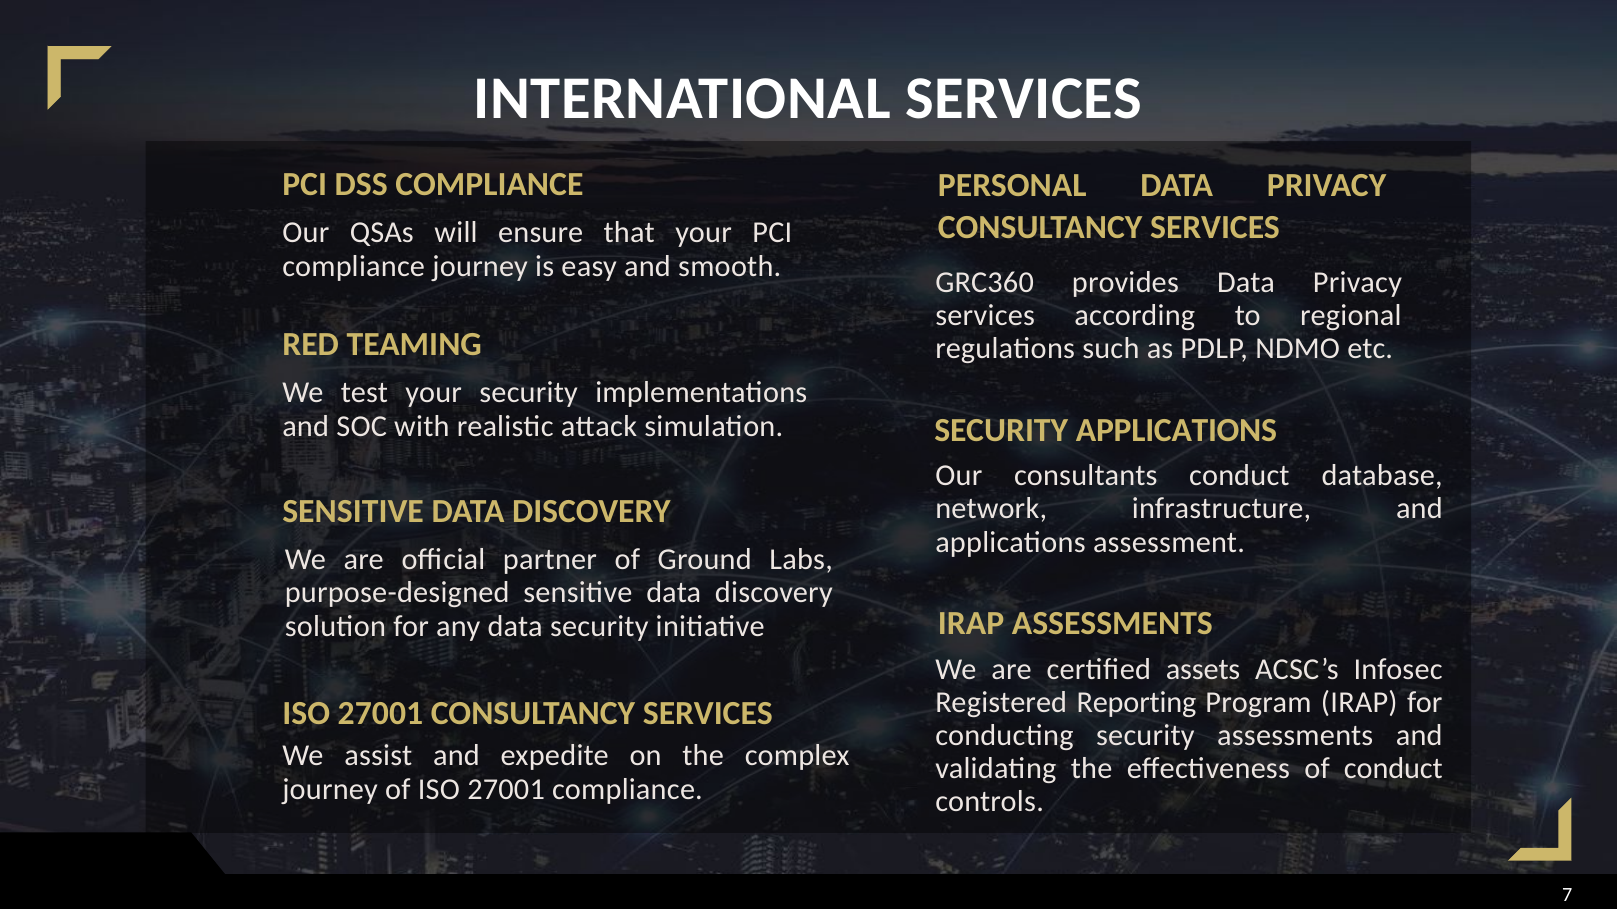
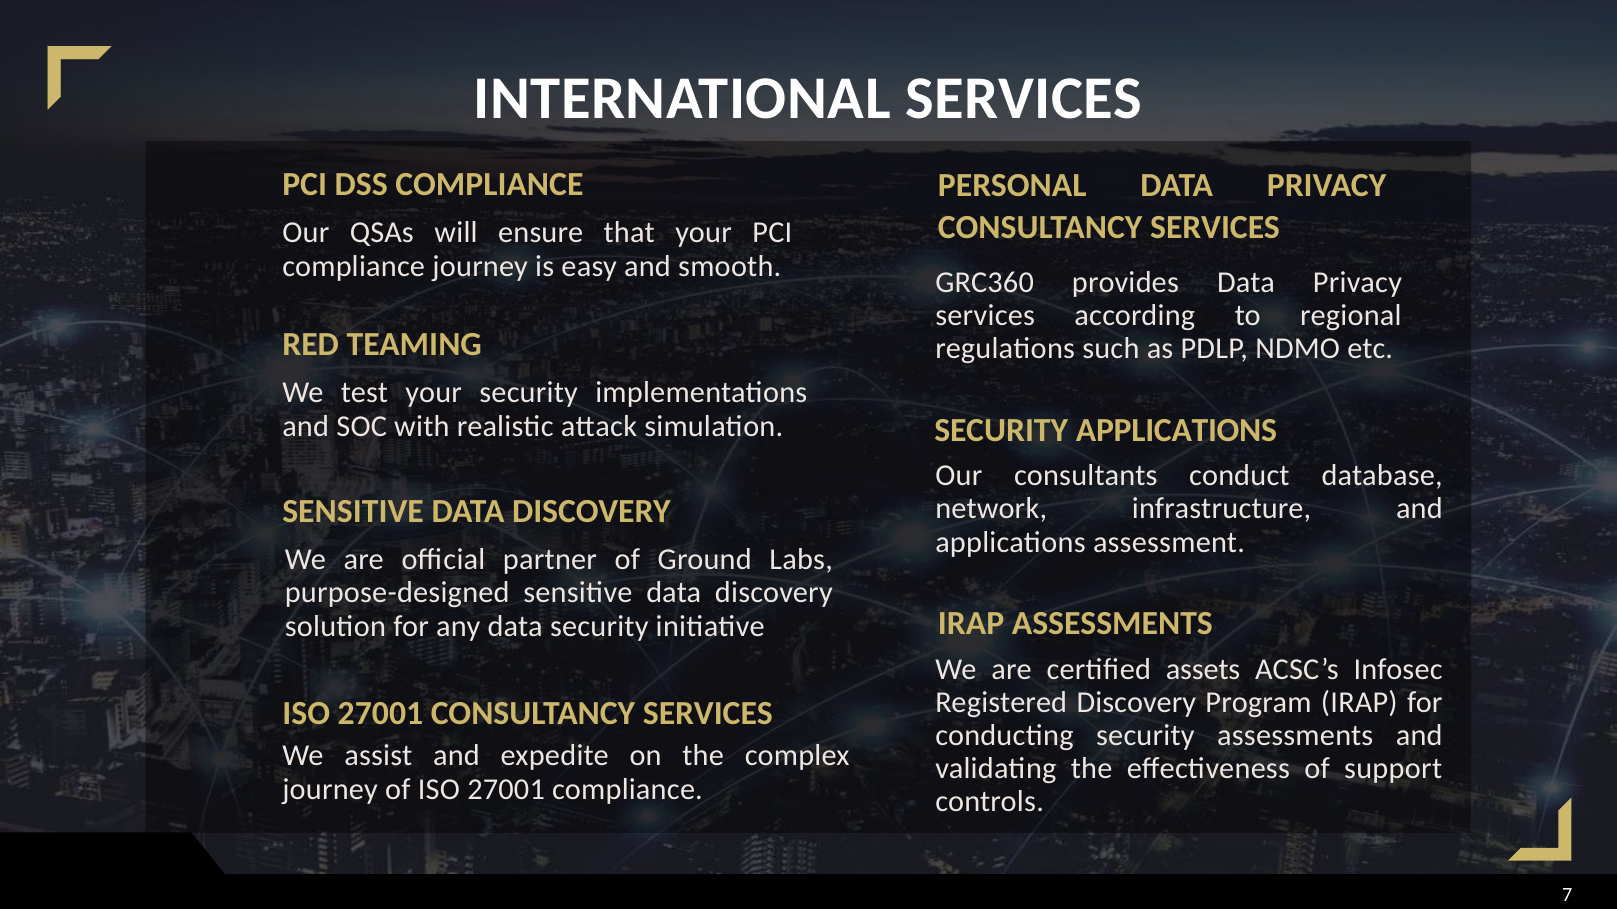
Registered Reporting: Reporting -> Discovery
of conduct: conduct -> support
